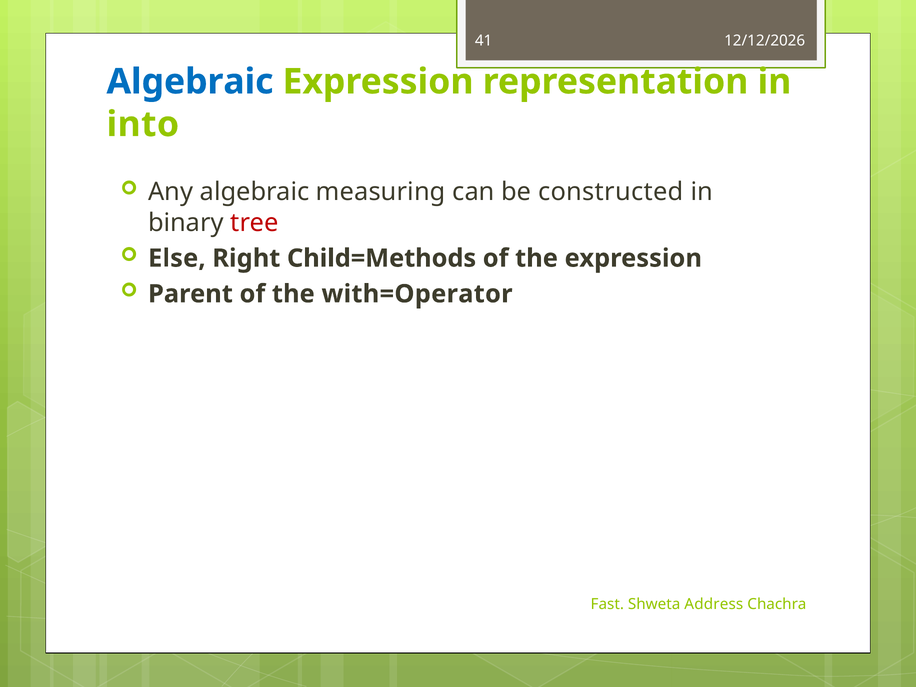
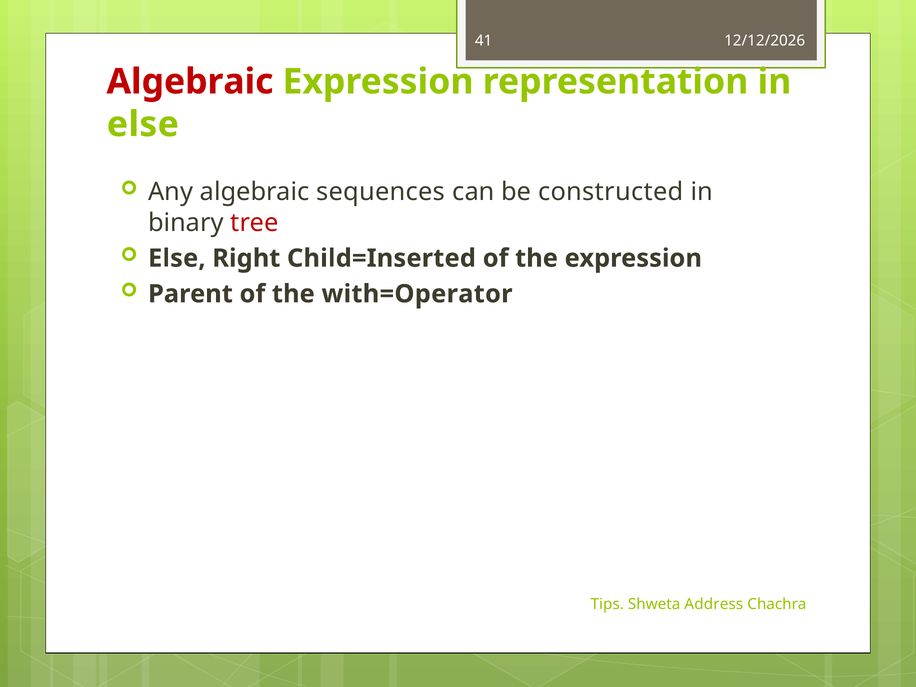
Algebraic at (190, 82) colour: blue -> red
into at (143, 124): into -> else
measuring: measuring -> sequences
Child=Methods: Child=Methods -> Child=Inserted
Fast: Fast -> Tips
